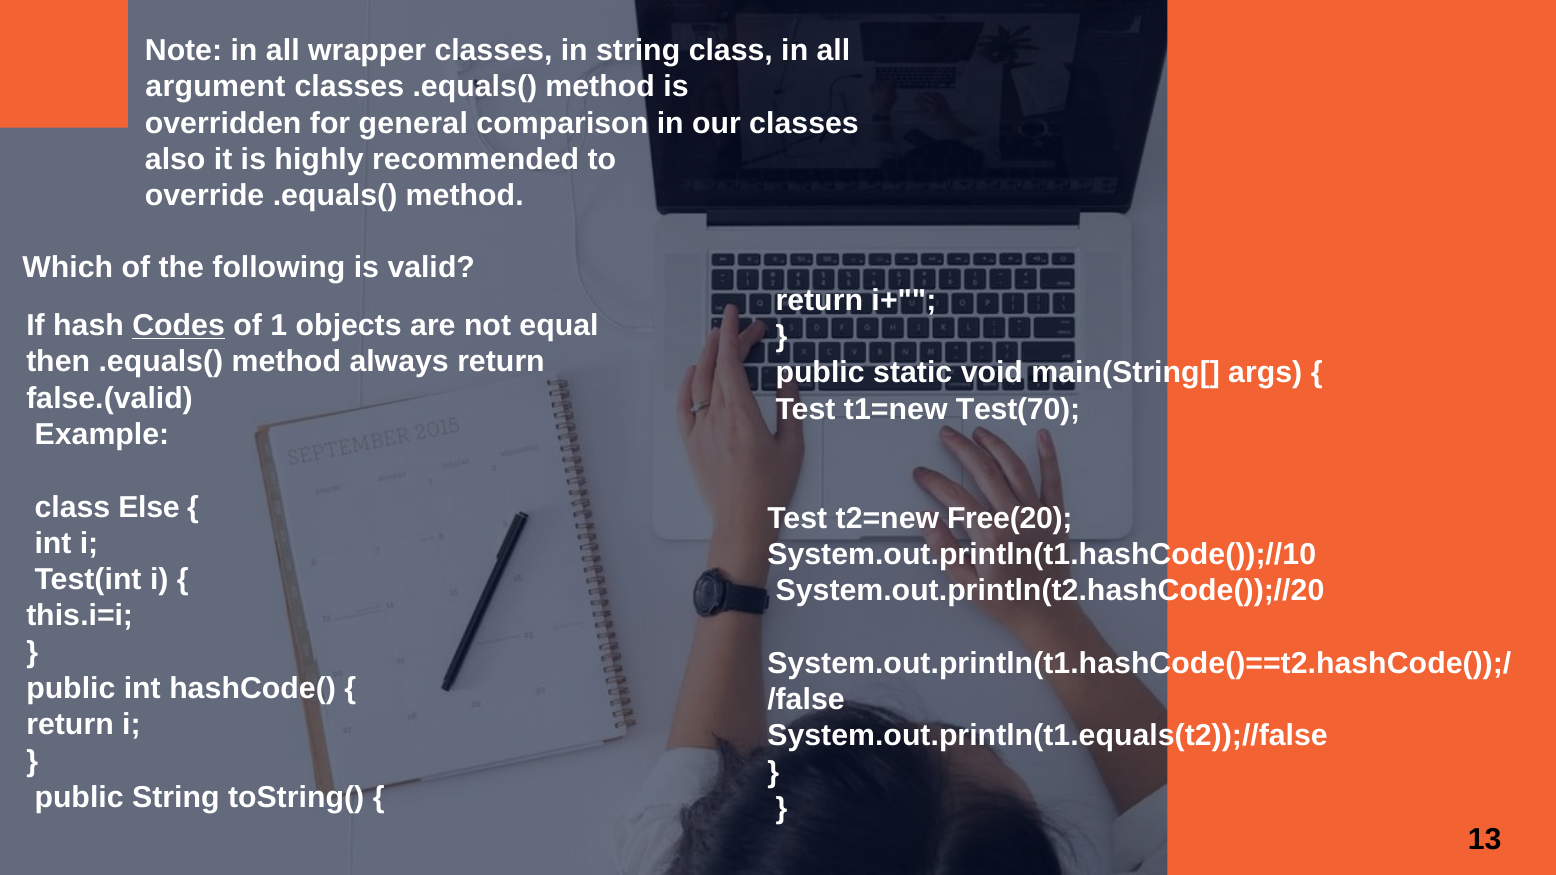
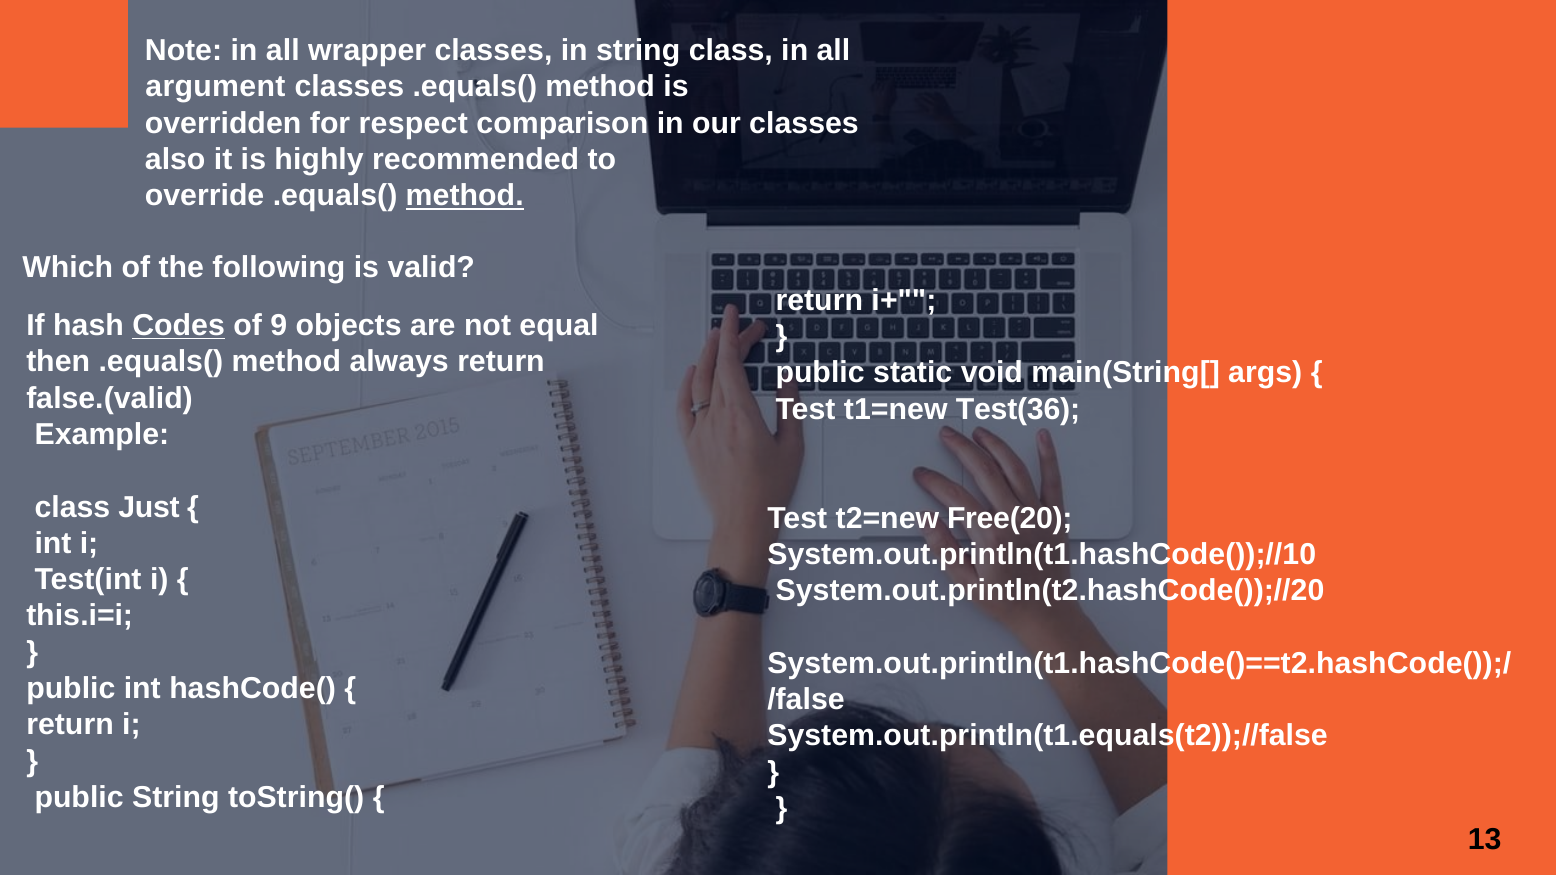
general: general -> respect
method at (465, 196) underline: none -> present
1: 1 -> 9
Test(70: Test(70 -> Test(36
Else: Else -> Just
